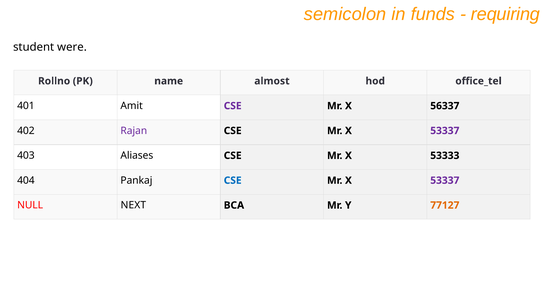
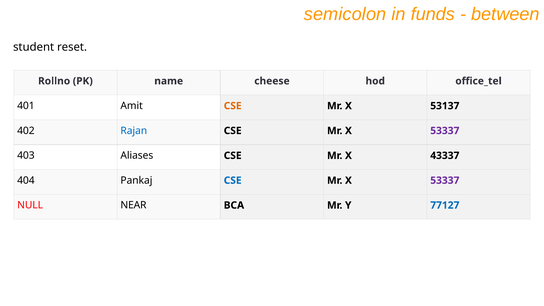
requiring: requiring -> between
were: were -> reset
almost: almost -> cheese
CSE at (233, 106) colour: purple -> orange
56337: 56337 -> 53137
Rajan colour: purple -> blue
53333: 53333 -> 43337
NEXT: NEXT -> NEAR
77127 colour: orange -> blue
